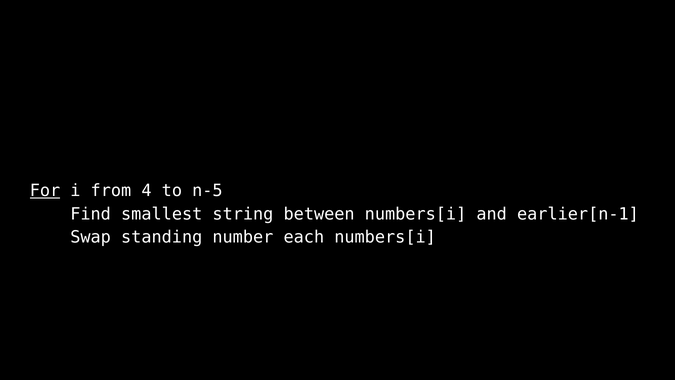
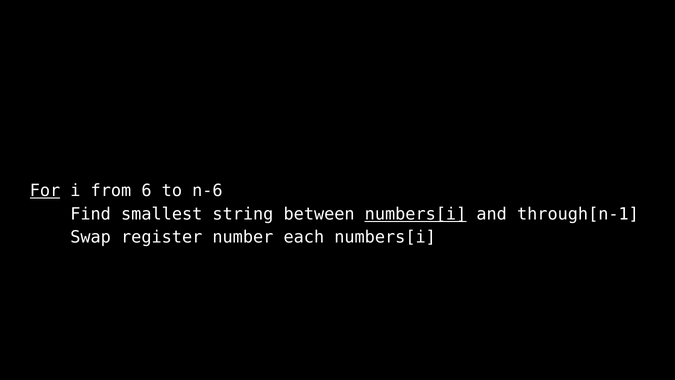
4: 4 -> 6
n-5: n-5 -> n-6
numbers[i at (416, 214) underline: none -> present
earlier[n-1: earlier[n-1 -> through[n-1
standing: standing -> register
